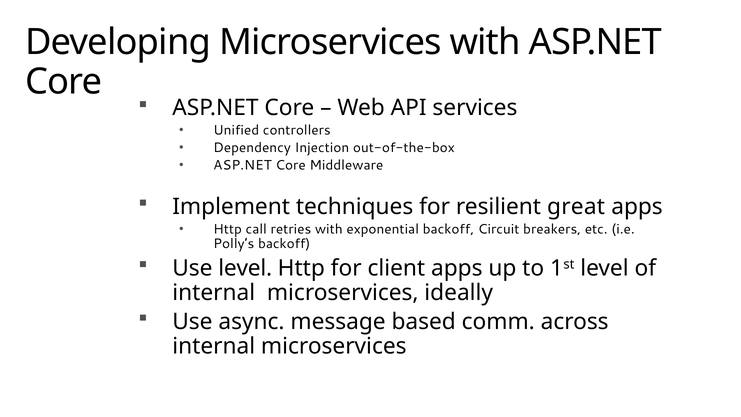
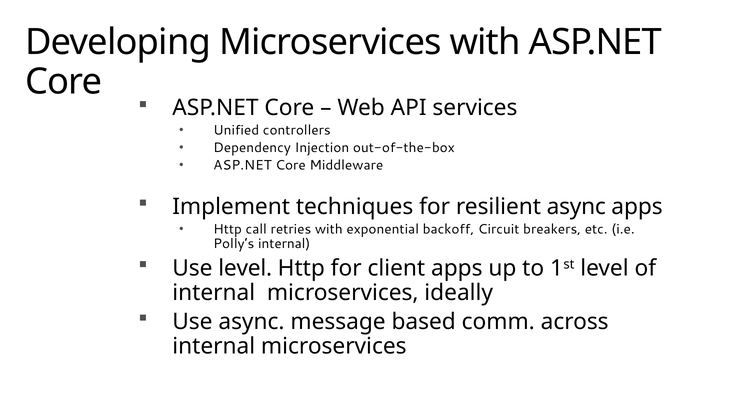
resilient great: great -> async
Polly’s backoff: backoff -> internal
